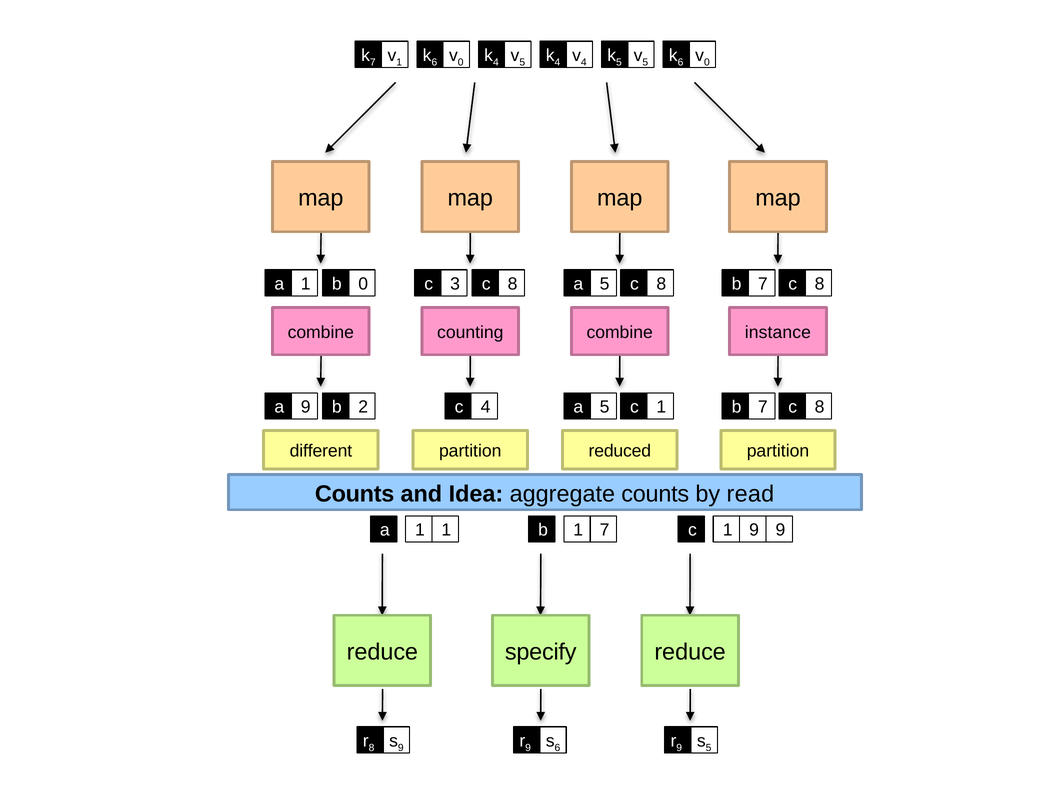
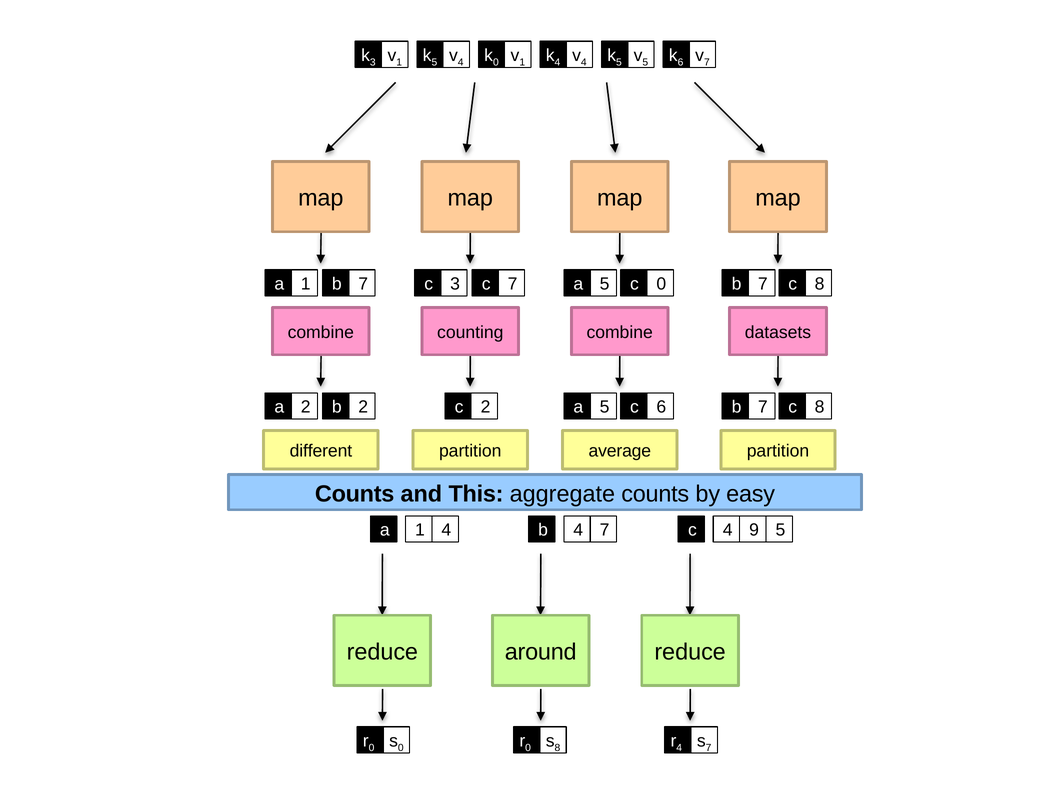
7 at (373, 62): 7 -> 3
6 at (434, 62): 6 -> 5
0 at (461, 62): 0 -> 4
4 at (496, 62): 4 -> 0
5 at (522, 62): 5 -> 1
0 at (707, 62): 0 -> 7
1 0: 0 -> 7
3 8: 8 -> 7
5 8: 8 -> 0
instance: instance -> datasets
a 9: 9 -> 2
c 4: 4 -> 2
5 1: 1 -> 6
reduced: reduced -> average
Idea: Idea -> This
read: read -> easy
1 1: 1 -> 4
b 1: 1 -> 4
c 1: 1 -> 4
9 9: 9 -> 5
specify: specify -> around
8 at (371, 748): 8 -> 0
9 at (401, 748): 9 -> 0
9 at (528, 748): 9 -> 0
6 at (557, 748): 6 -> 8
9 at (679, 748): 9 -> 4
5 at (709, 748): 5 -> 7
